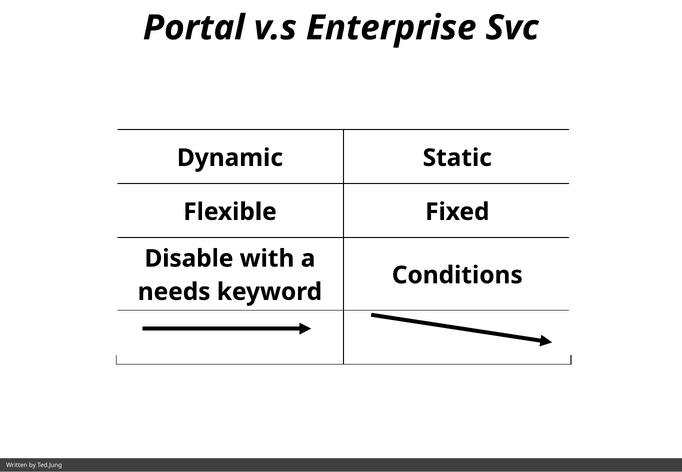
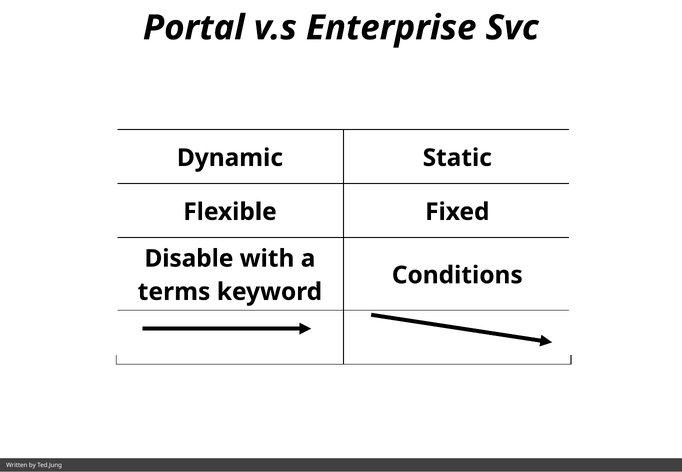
needs: needs -> terms
